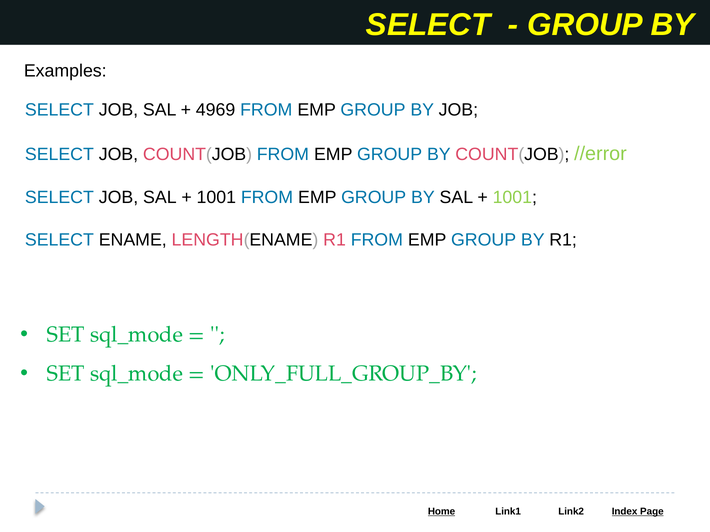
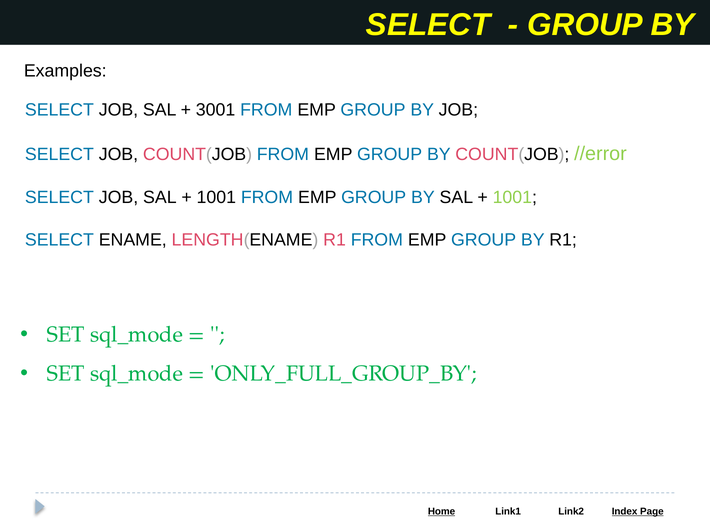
4969: 4969 -> 3001
